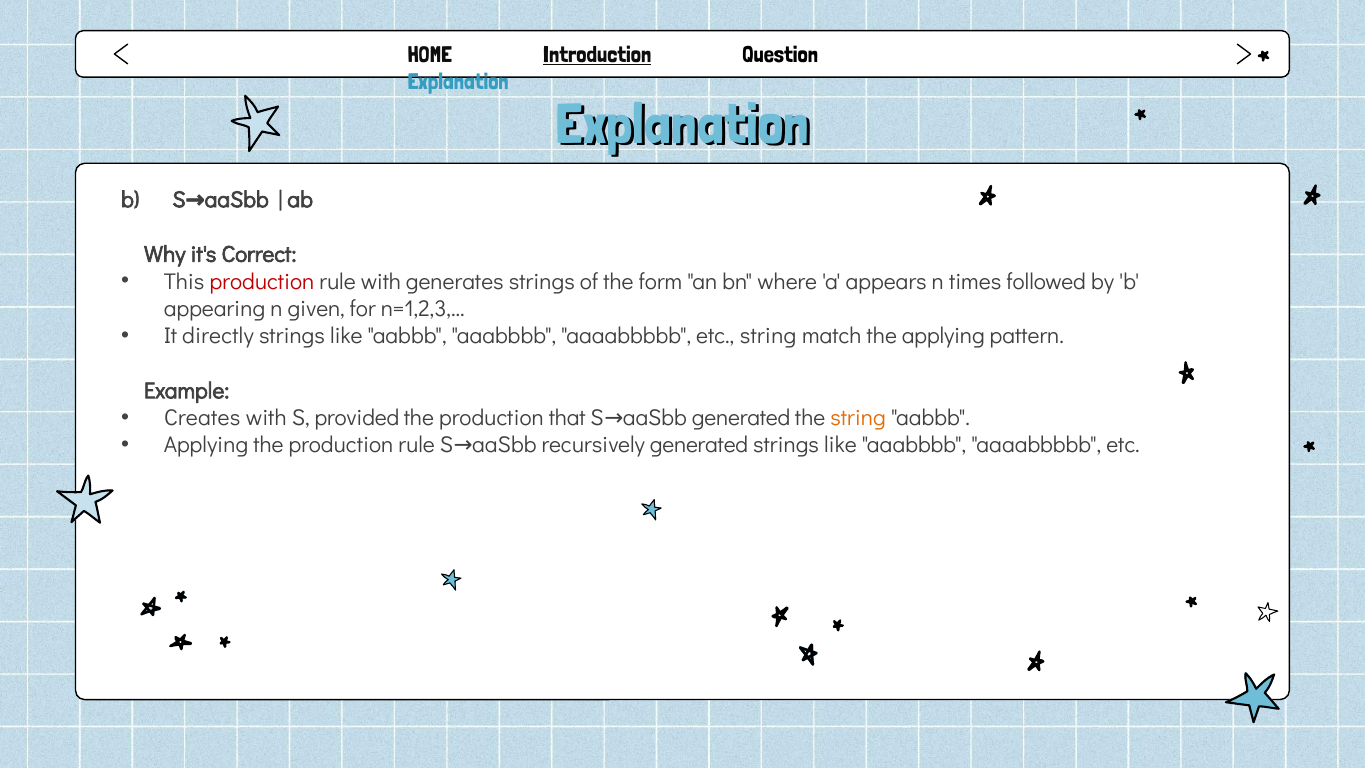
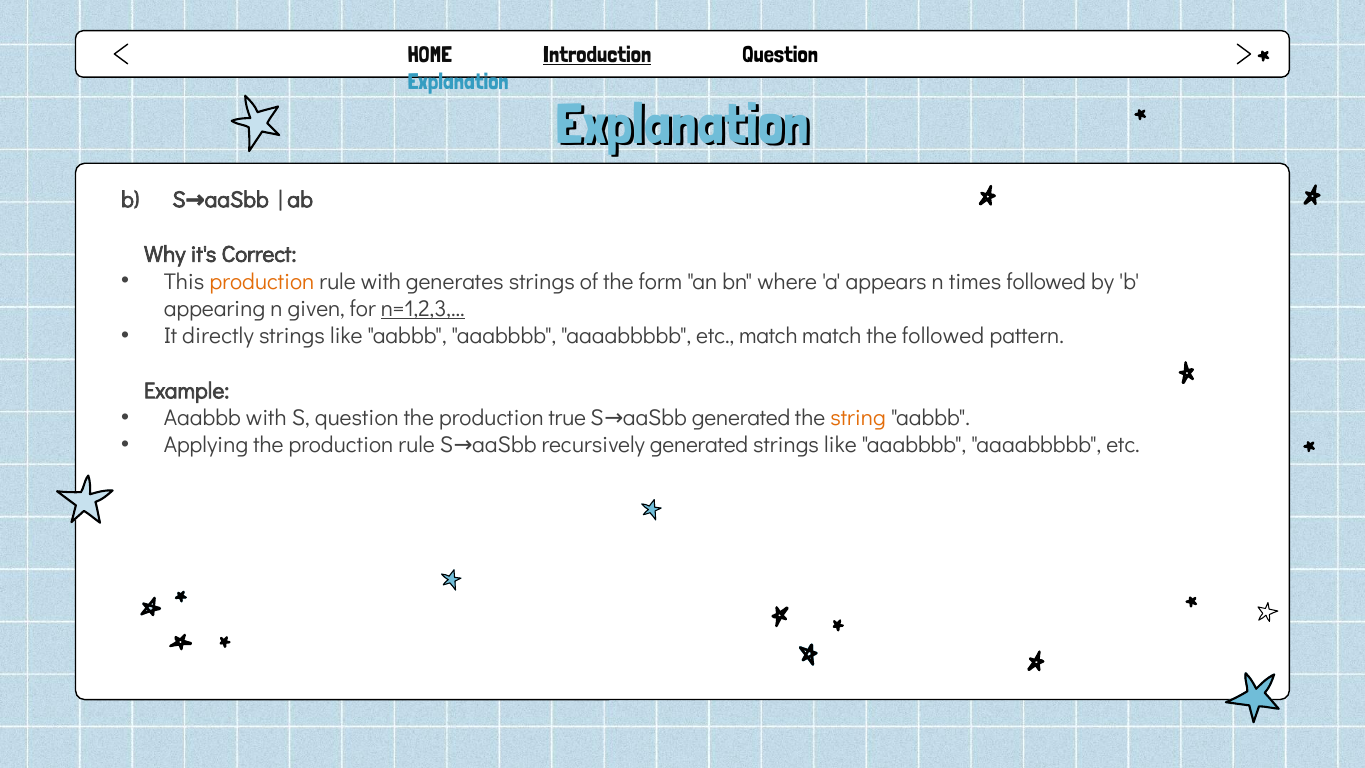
production at (262, 281) colour: red -> orange
n=1,2,3 underline: none -> present
etc string: string -> match
the applying: applying -> followed
Creates: Creates -> Aaabbb
S provided: provided -> question
that: that -> true
